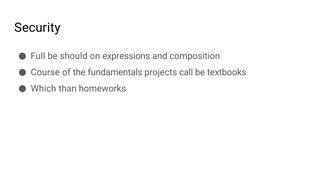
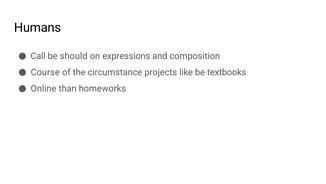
Security: Security -> Humans
Full: Full -> Call
fundamentals: fundamentals -> circumstance
call: call -> like
Which: Which -> Online
